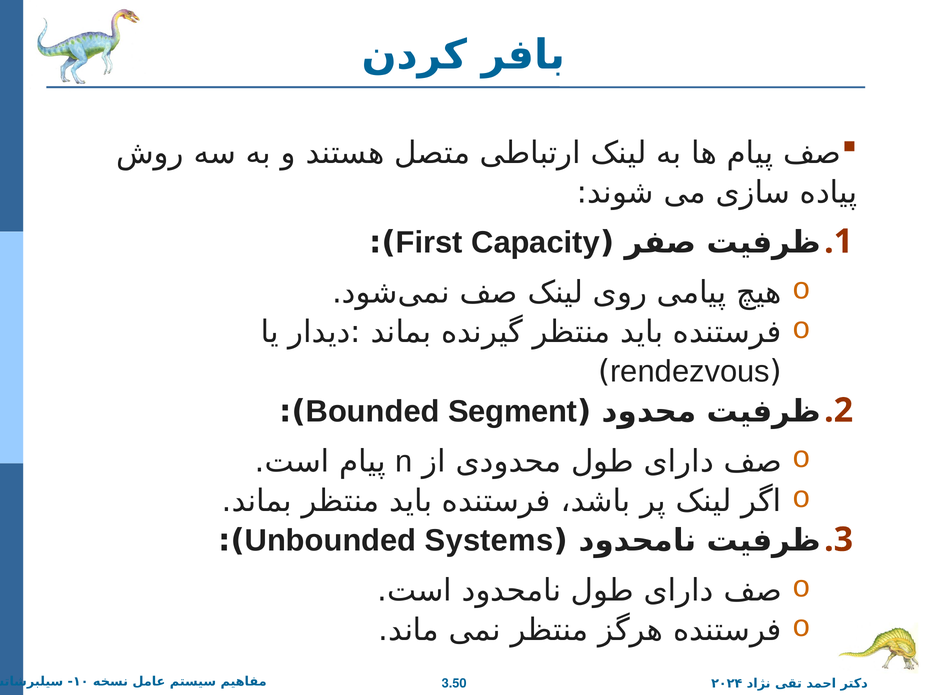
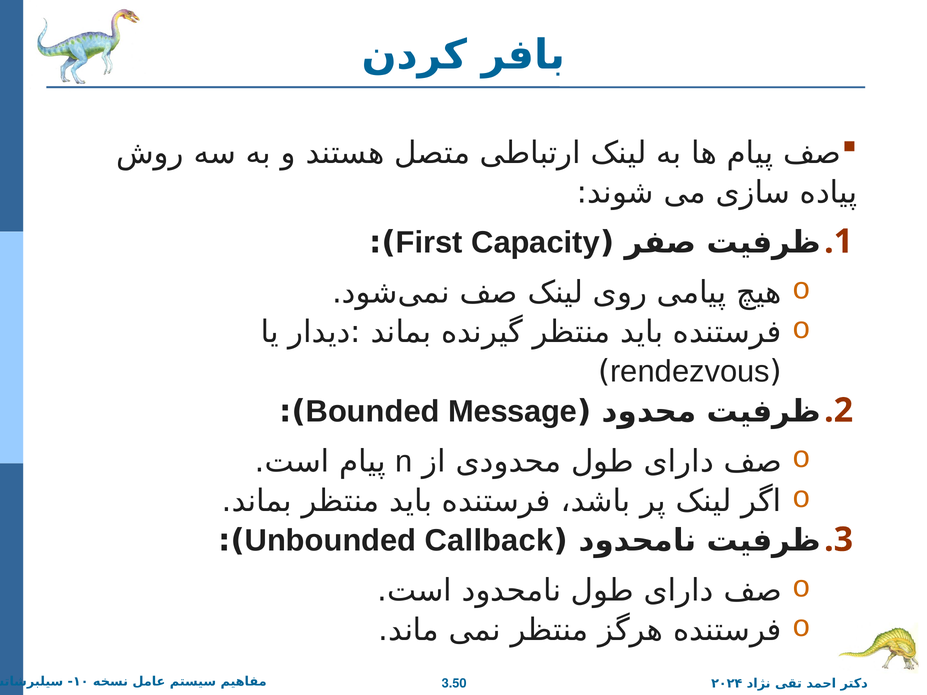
Segment: Segment -> Message
Systems: Systems -> Callback
